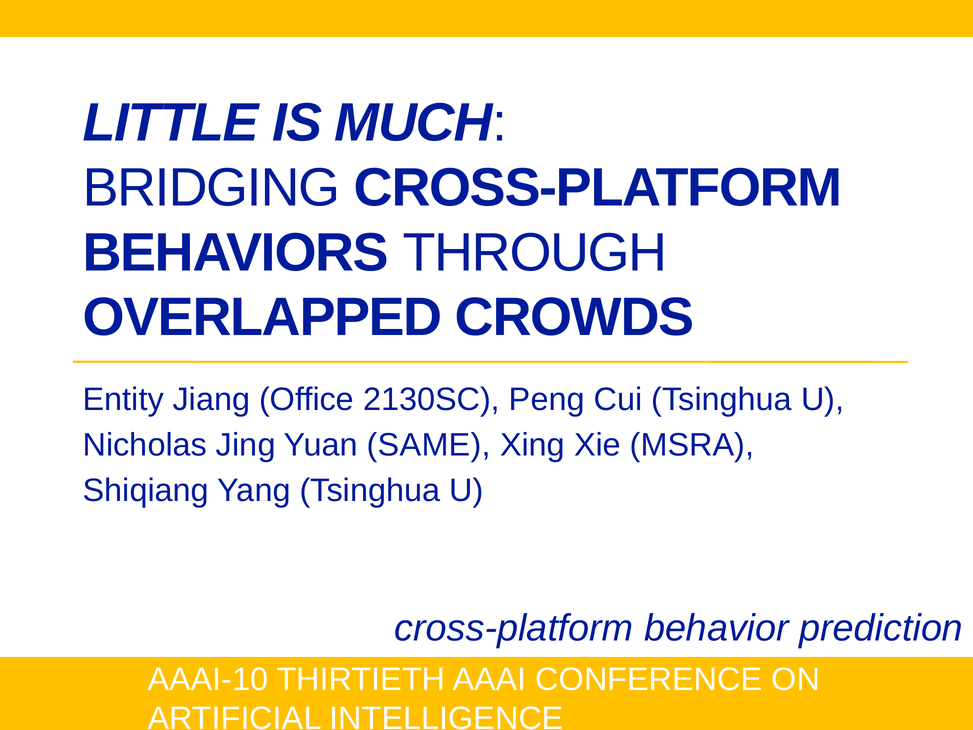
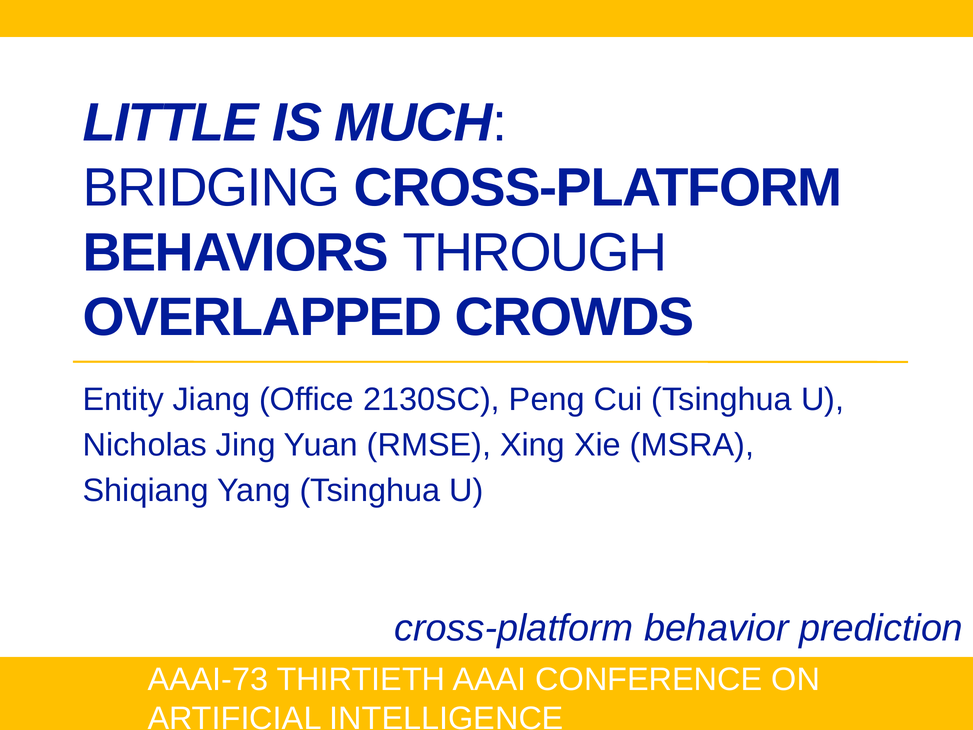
SAME: SAME -> RMSE
AAAI-10: AAAI-10 -> AAAI-73
